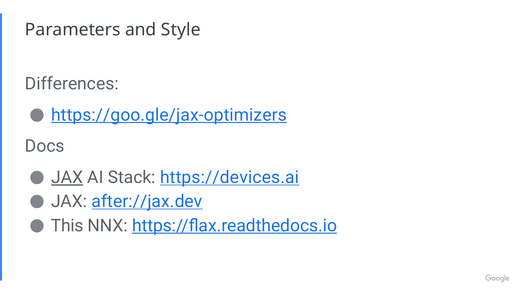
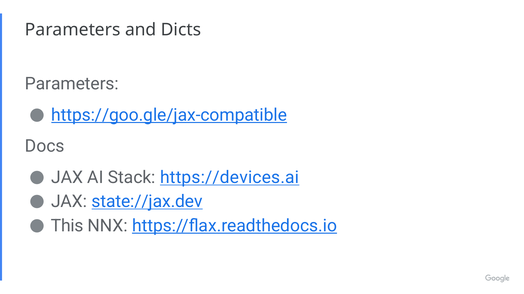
Style: Style -> Dicts
Differences at (72, 84): Differences -> Parameters
https://goo.gle/jax-optimizers: https://goo.gle/jax-optimizers -> https://goo.gle/jax-compatible
JAX at (67, 178) underline: present -> none
after://jax.dev: after://jax.dev -> state://jax.dev
